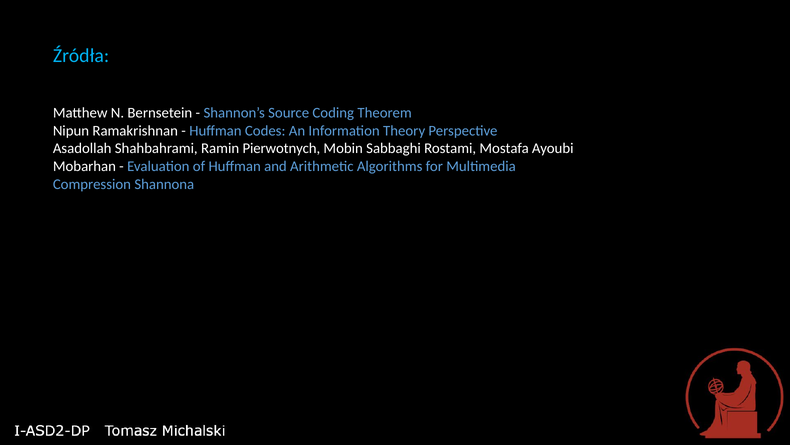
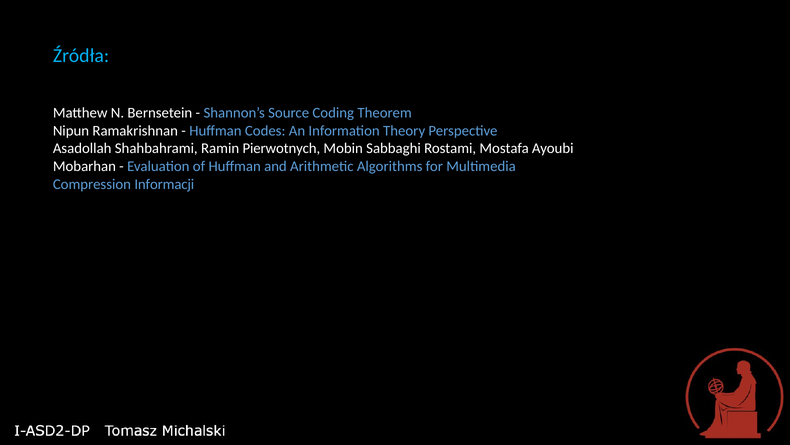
Shannona: Shannona -> Informacji
